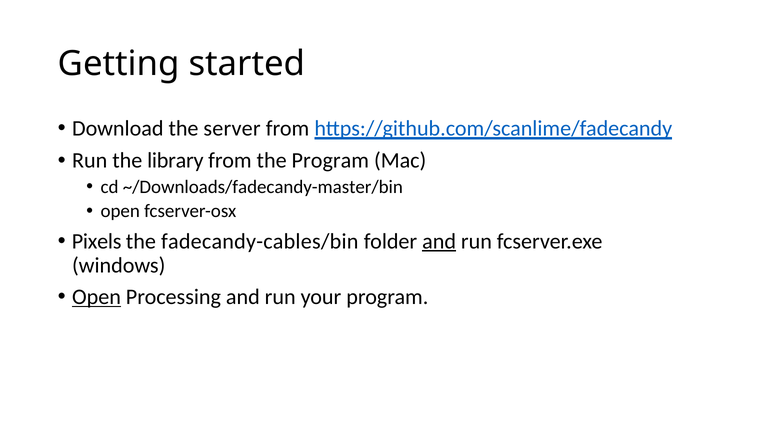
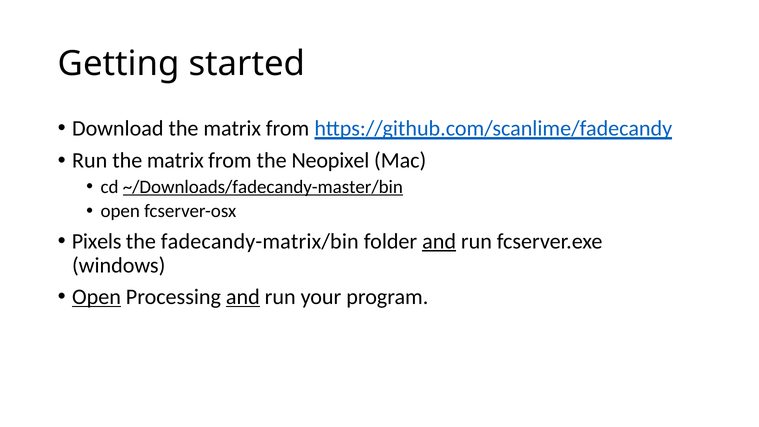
Download the server: server -> matrix
Run the library: library -> matrix
the Program: Program -> Neopixel
~/Downloads/fadecandy-master/bin underline: none -> present
fadecandy-cables/bin: fadecandy-cables/bin -> fadecandy-matrix/bin
and at (243, 297) underline: none -> present
